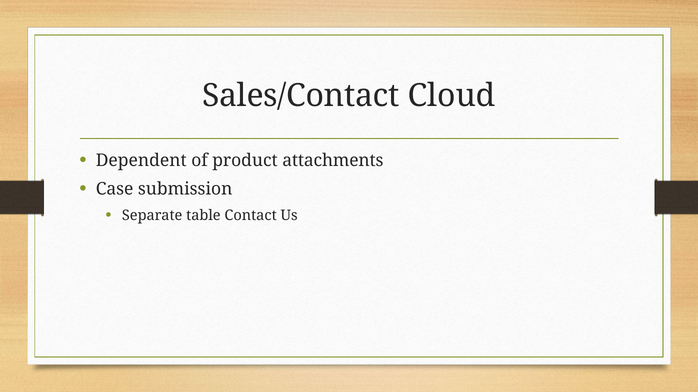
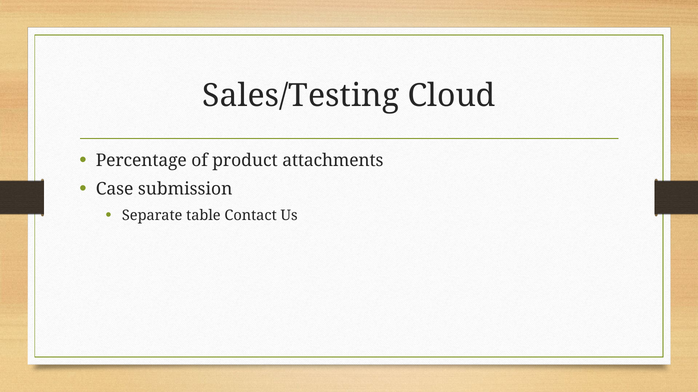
Sales/Contact: Sales/Contact -> Sales/Testing
Dependent: Dependent -> Percentage
